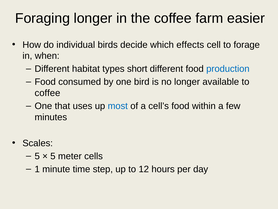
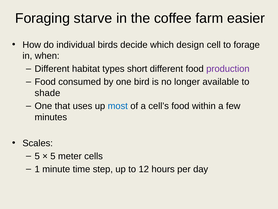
Foraging longer: longer -> starve
effects: effects -> design
production colour: blue -> purple
coffee at (47, 93): coffee -> shade
